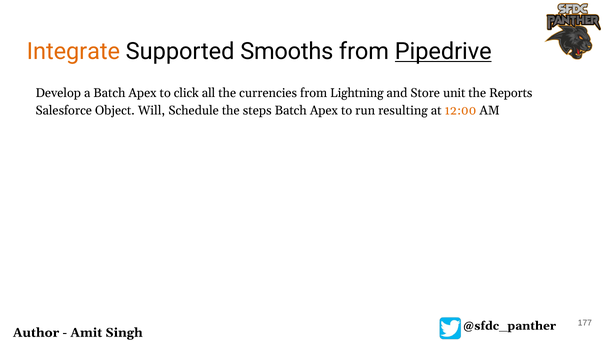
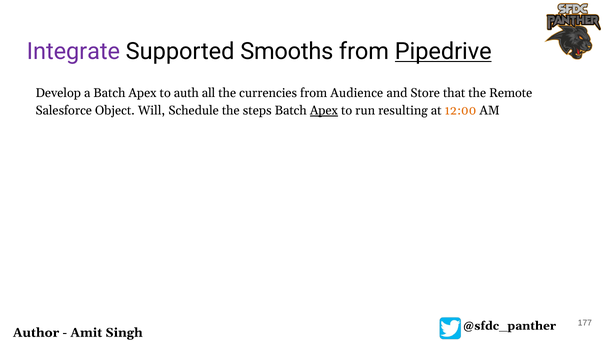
Integrate colour: orange -> purple
click: click -> auth
Lightning: Lightning -> Audience
unit: unit -> that
Reports: Reports -> Remote
Apex at (324, 111) underline: none -> present
